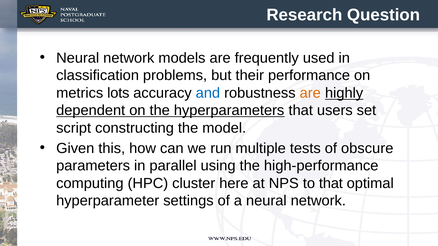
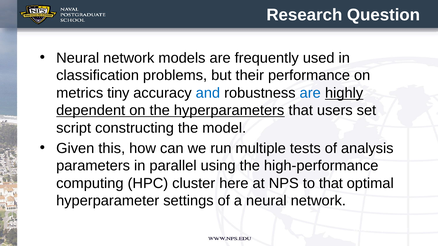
lots: lots -> tiny
are at (310, 93) colour: orange -> blue
obscure: obscure -> analysis
